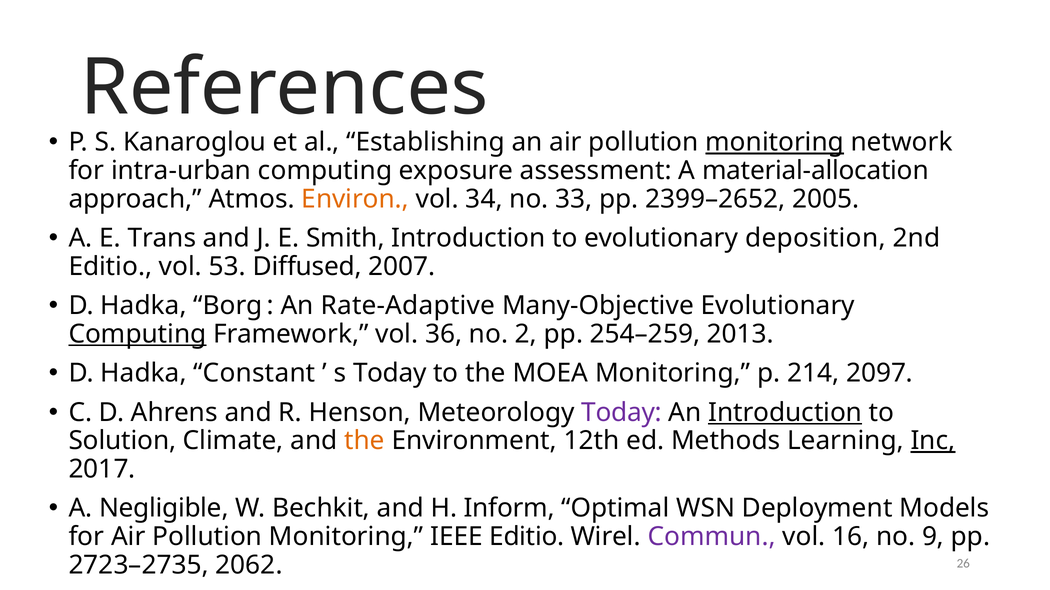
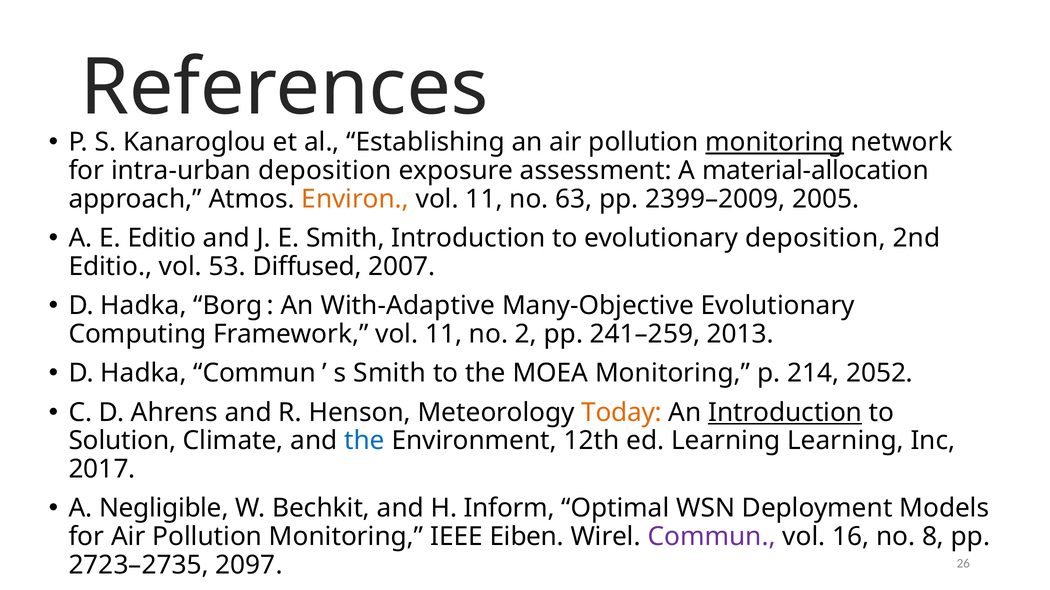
intra-urban computing: computing -> deposition
34 at (484, 199): 34 -> 11
33: 33 -> 63
2399–2652: 2399–2652 -> 2399–2009
E Trans: Trans -> Editio
Rate-Adaptive: Rate-Adaptive -> With-Adaptive
Computing at (137, 334) underline: present -> none
Framework vol 36: 36 -> 11
254–259: 254–259 -> 241–259
Hadka Constant: Constant -> Commun
s Today: Today -> Smith
2097: 2097 -> 2052
Today at (622, 413) colour: purple -> orange
the at (364, 441) colour: orange -> blue
ed Methods: Methods -> Learning
Inc underline: present -> none
IEEE Editio: Editio -> Eiben
9: 9 -> 8
2062: 2062 -> 2097
